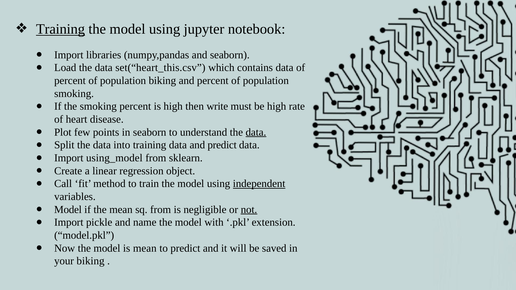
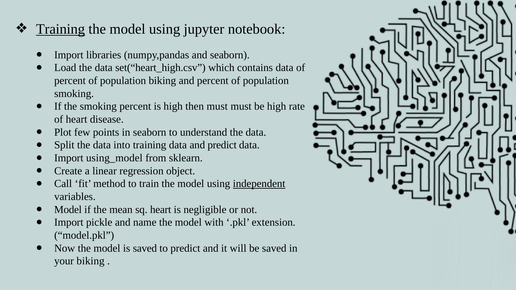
set(“heart_this.csv: set(“heart_this.csv -> set(“heart_high.csv
then write: write -> must
data at (256, 132) underline: present -> none
sq from: from -> heart
not underline: present -> none
is mean: mean -> saved
